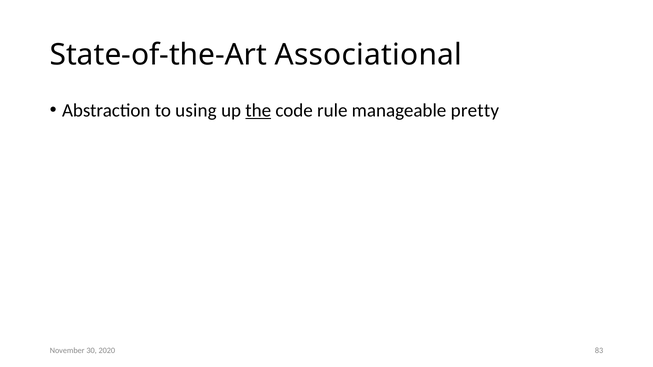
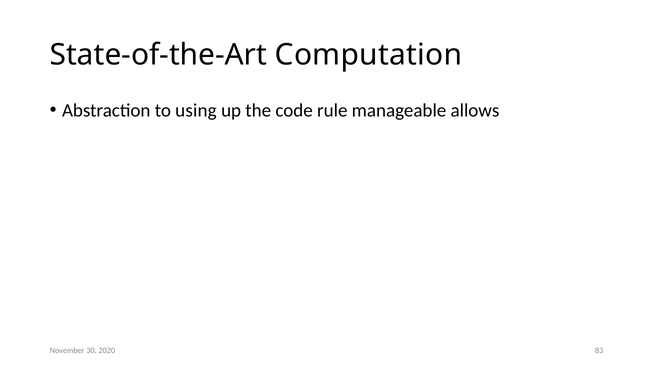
Associational: Associational -> Computation
the underline: present -> none
pretty: pretty -> allows
